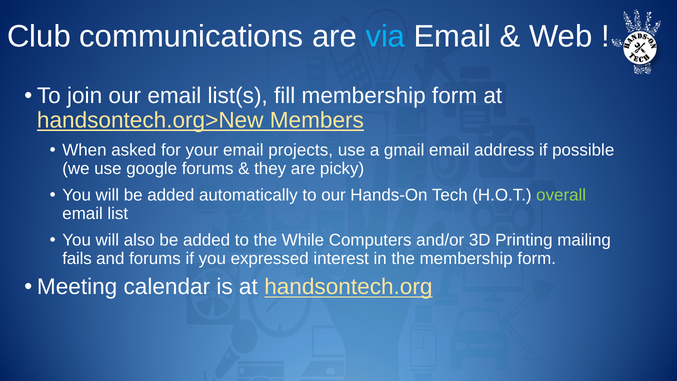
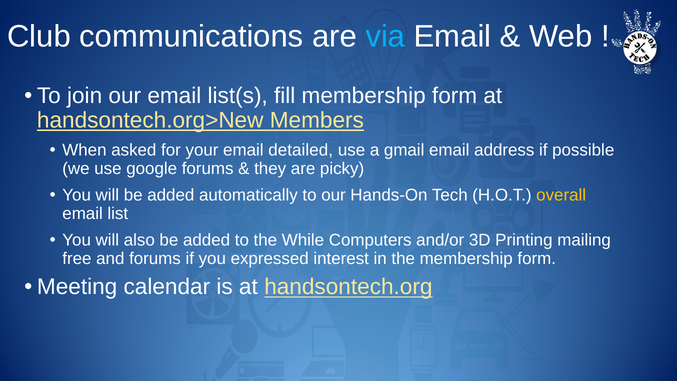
projects: projects -> detailed
overall colour: light green -> yellow
fails: fails -> free
